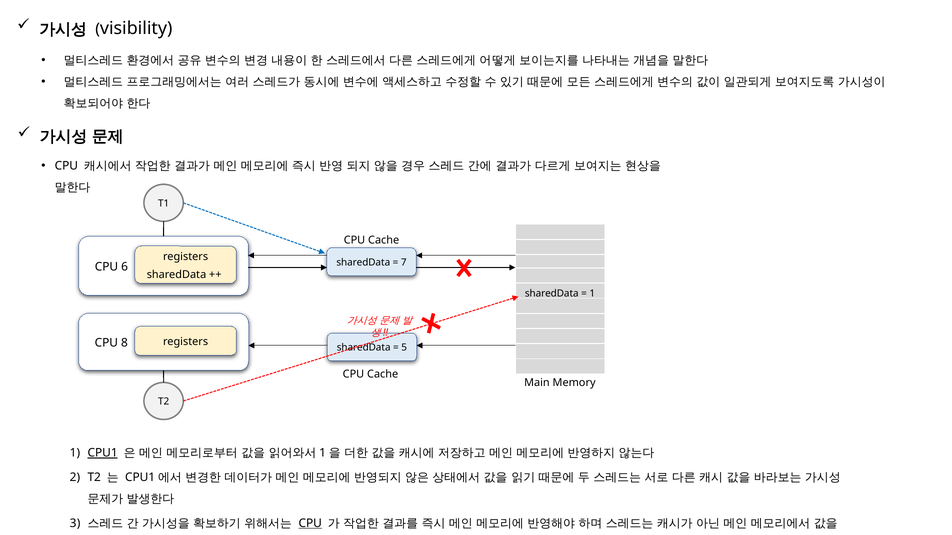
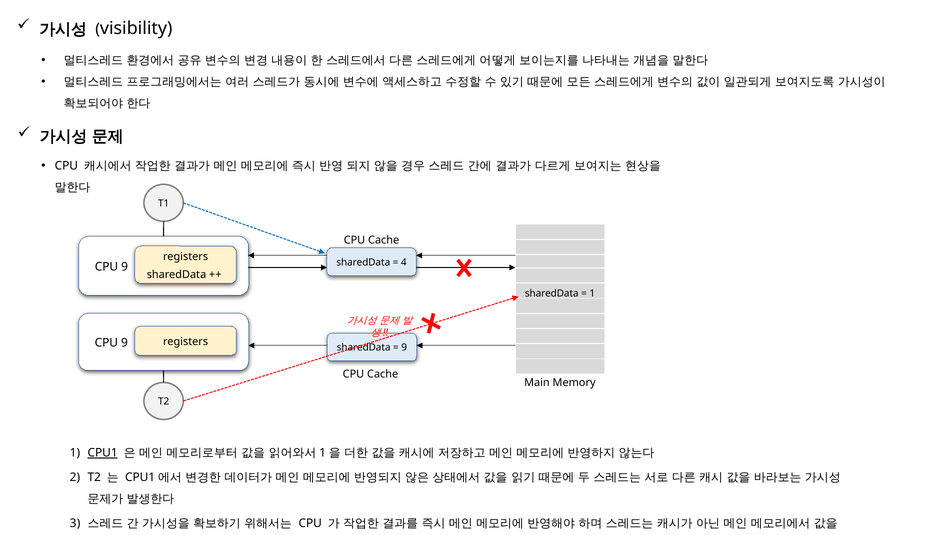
6 at (125, 267): 6 -> 9
7: 7 -> 4
8 at (124, 343): 8 -> 9
5 at (404, 348): 5 -> 9
CPU at (310, 524) underline: present -> none
